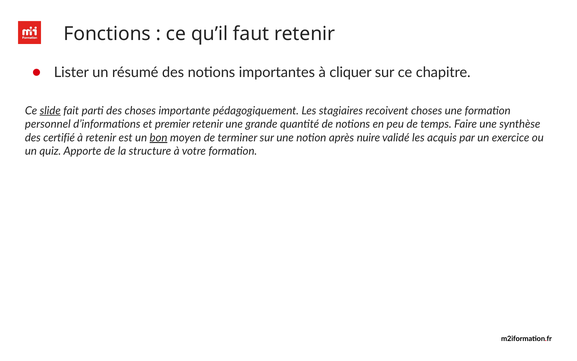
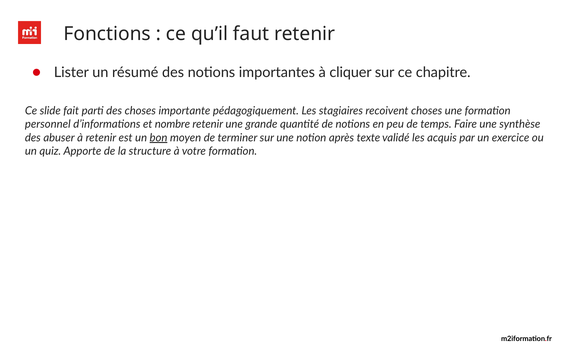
slide underline: present -> none
premier: premier -> nombre
certifié: certifié -> abuser
nuire: nuire -> texte
